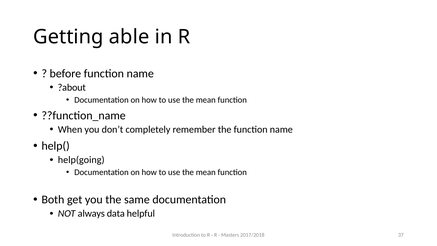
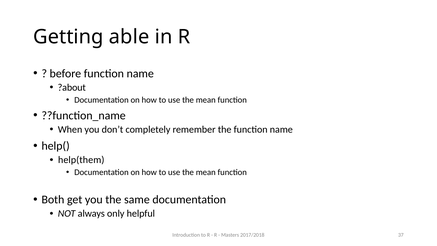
help(going: help(going -> help(them
data: data -> only
